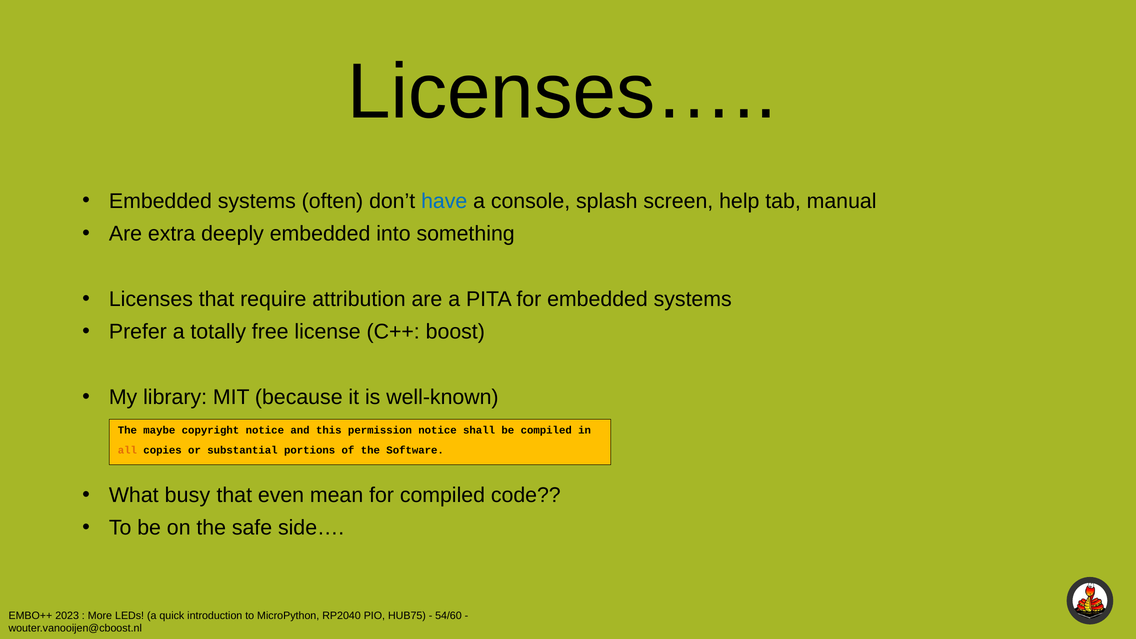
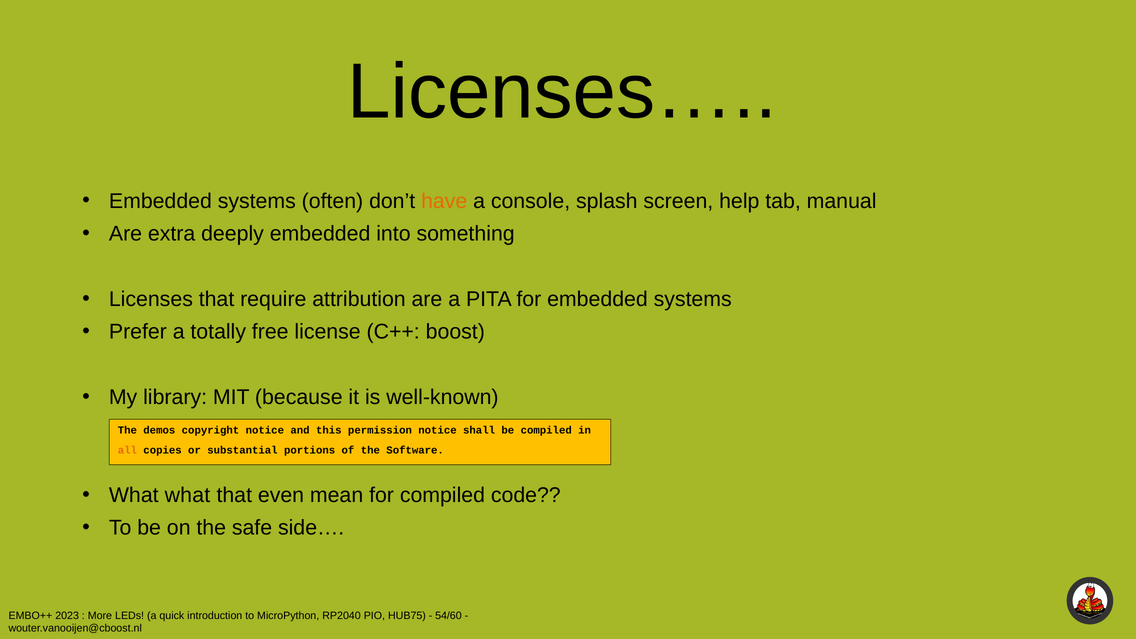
have colour: blue -> orange
maybe: maybe -> demos
What busy: busy -> what
